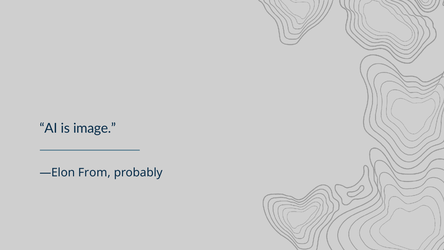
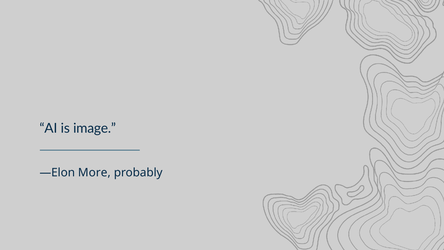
From: From -> More
